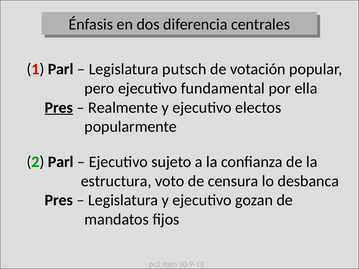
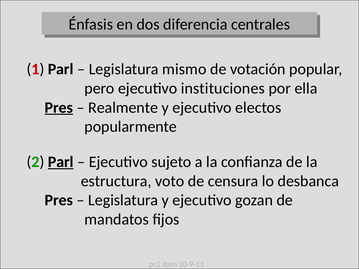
putsch: putsch -> mismo
fundamental: fundamental -> instituciones
Parl at (61, 162) underline: none -> present
